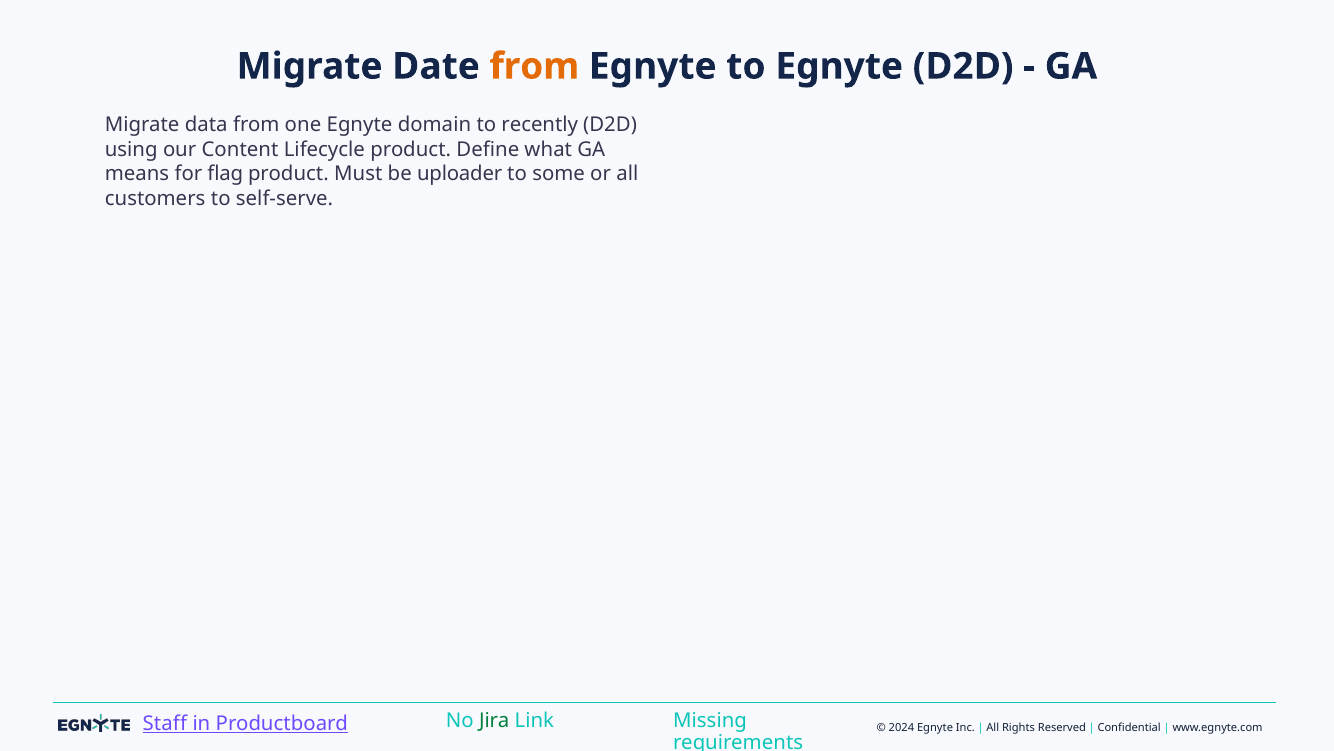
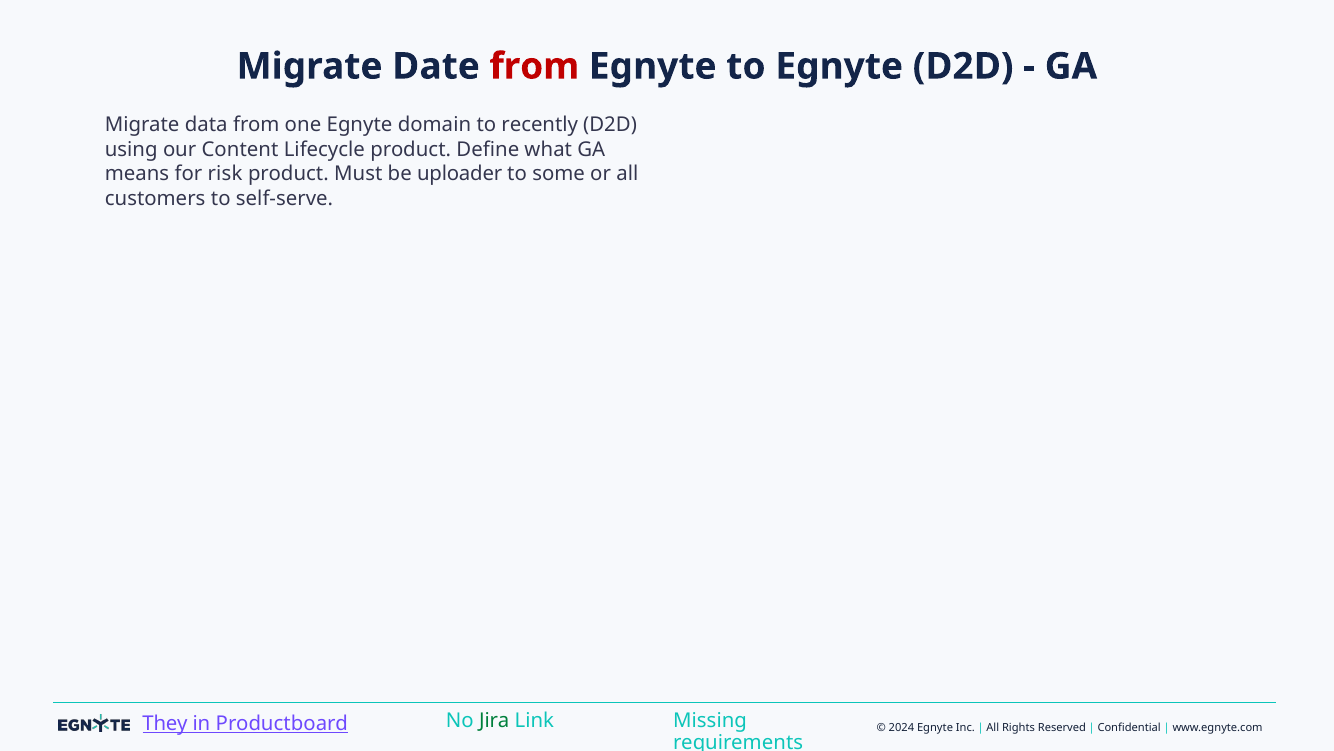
from at (534, 66) colour: orange -> red
flag: flag -> risk
Staff: Staff -> They
